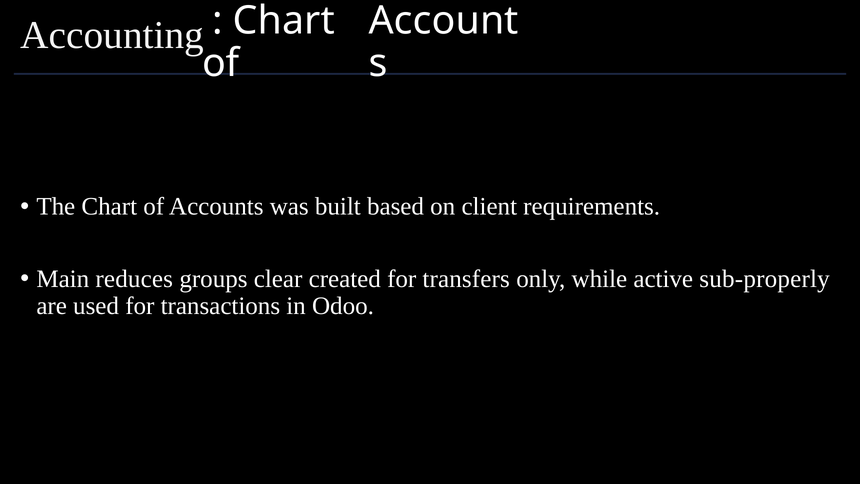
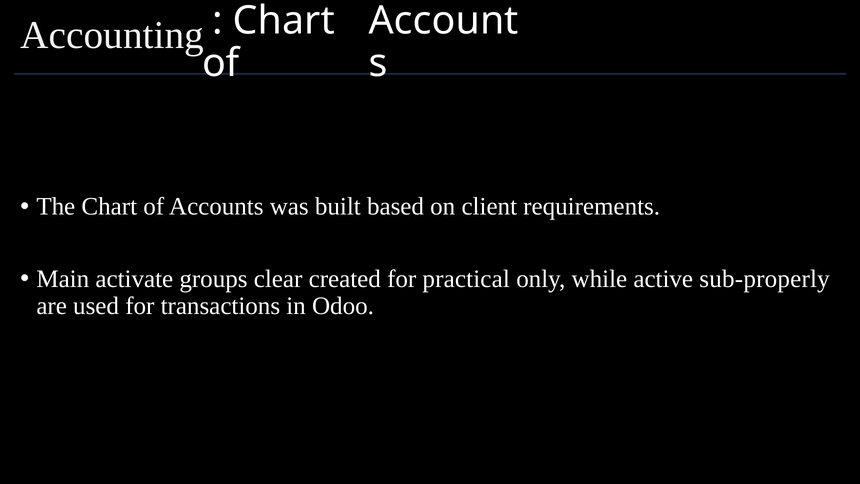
reduces: reduces -> activate
transfers: transfers -> practical
